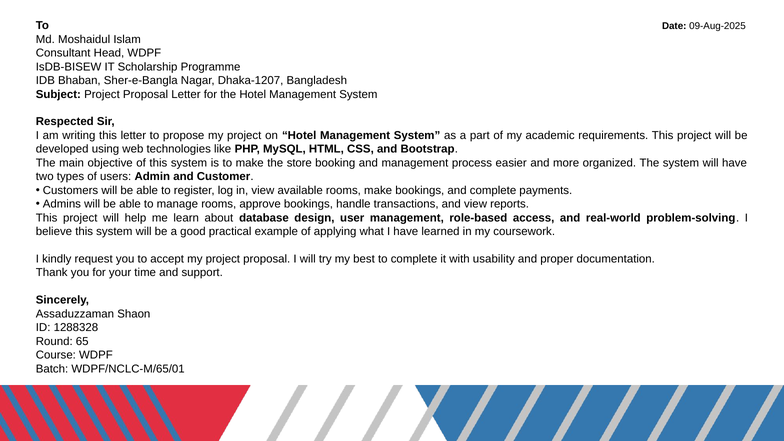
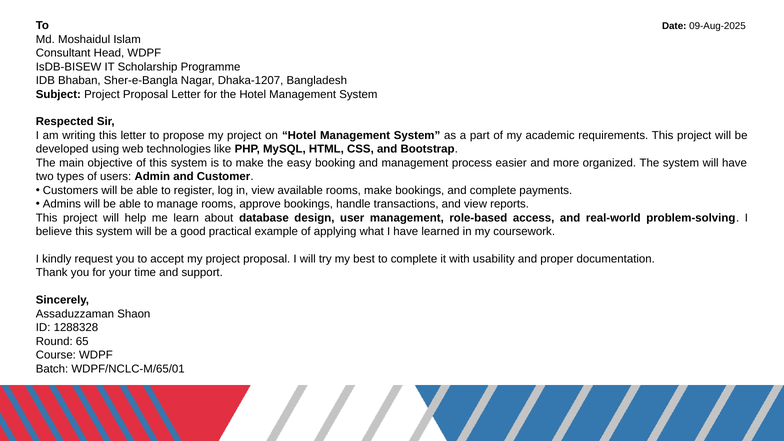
store: store -> easy
